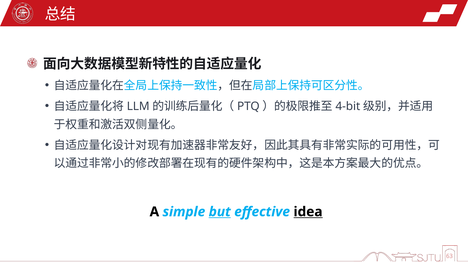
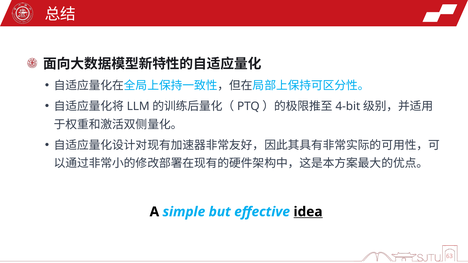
but underline: present -> none
